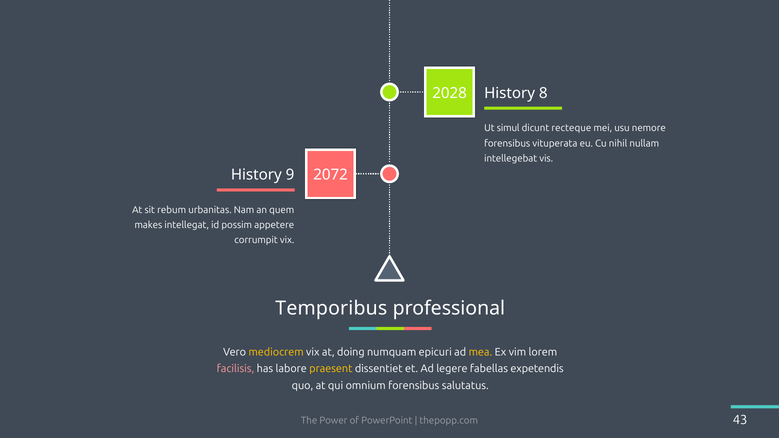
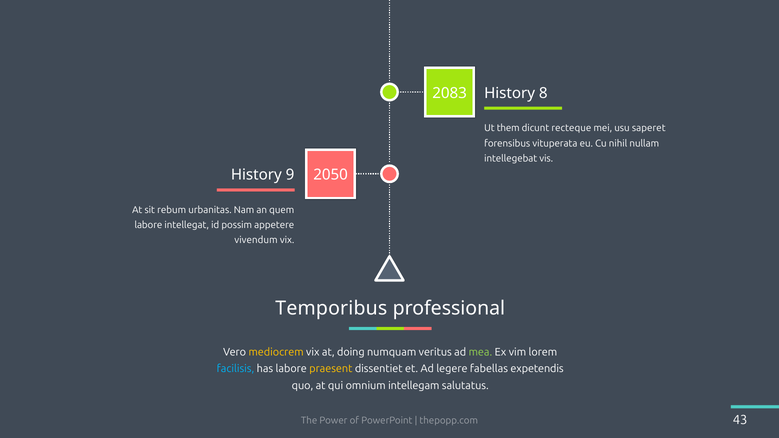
2028: 2028 -> 2083
simul: simul -> them
nemore: nemore -> saperet
2072: 2072 -> 2050
makes at (148, 225): makes -> labore
corrumpit: corrumpit -> vivendum
epicuri: epicuri -> veritus
mea colour: yellow -> light green
facilisis colour: pink -> light blue
omnium forensibus: forensibus -> intellegam
